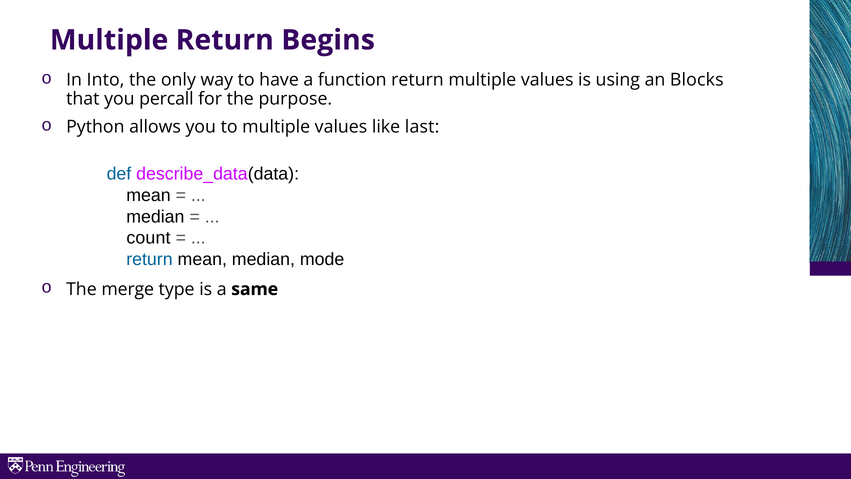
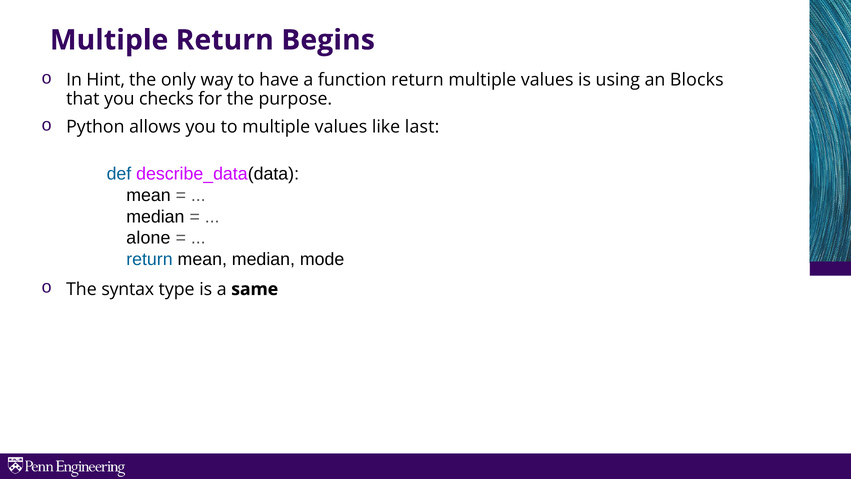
Into: Into -> Hint
percall: percall -> checks
count: count -> alone
merge: merge -> syntax
